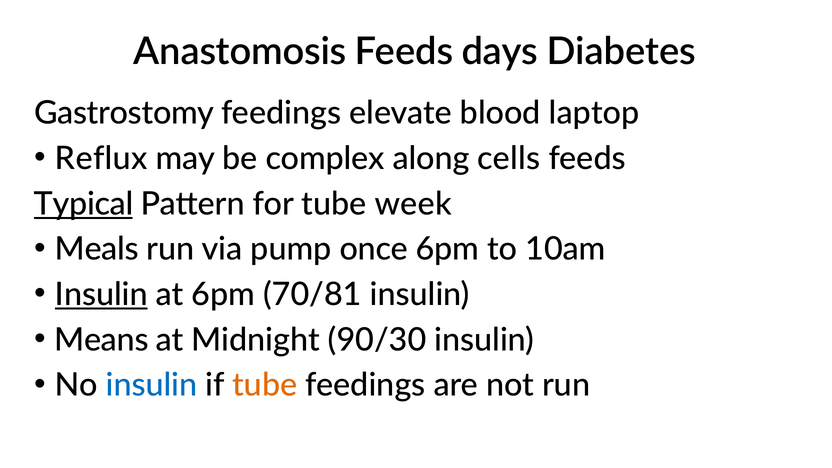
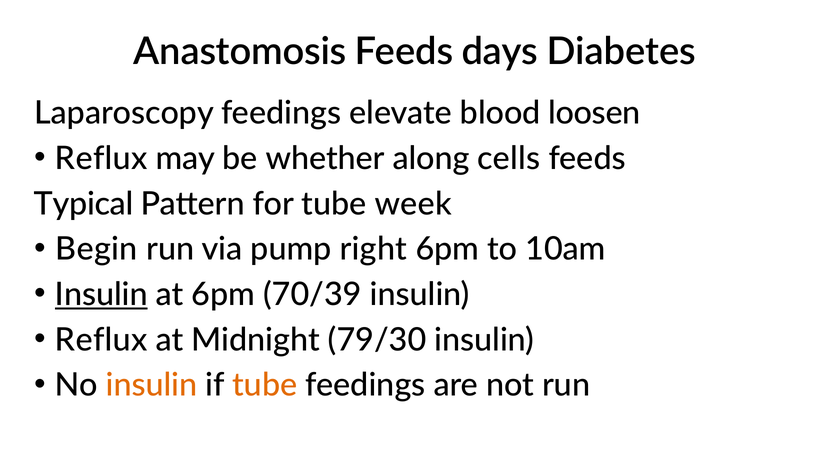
Gastrostomy: Gastrostomy -> Laparoscopy
laptop: laptop -> loosen
complex: complex -> whether
Typical underline: present -> none
Meals: Meals -> Begin
once: once -> right
70/81: 70/81 -> 70/39
Means at (101, 340): Means -> Reflux
90/30: 90/30 -> 79/30
insulin at (152, 385) colour: blue -> orange
